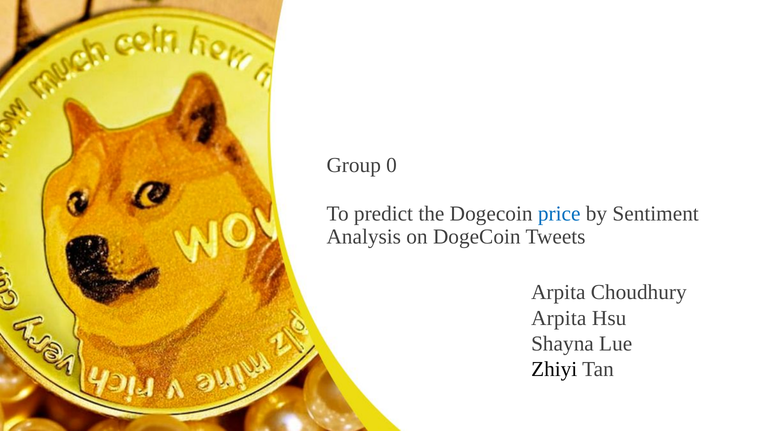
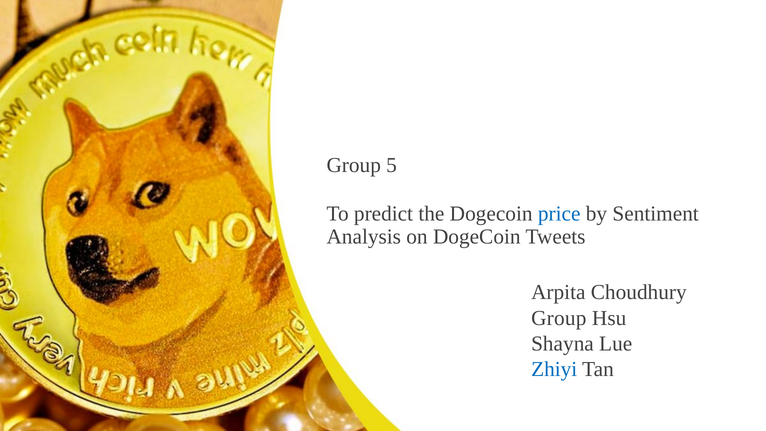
0: 0 -> 5
Arpita at (559, 318): Arpita -> Group
Zhiyi colour: black -> blue
